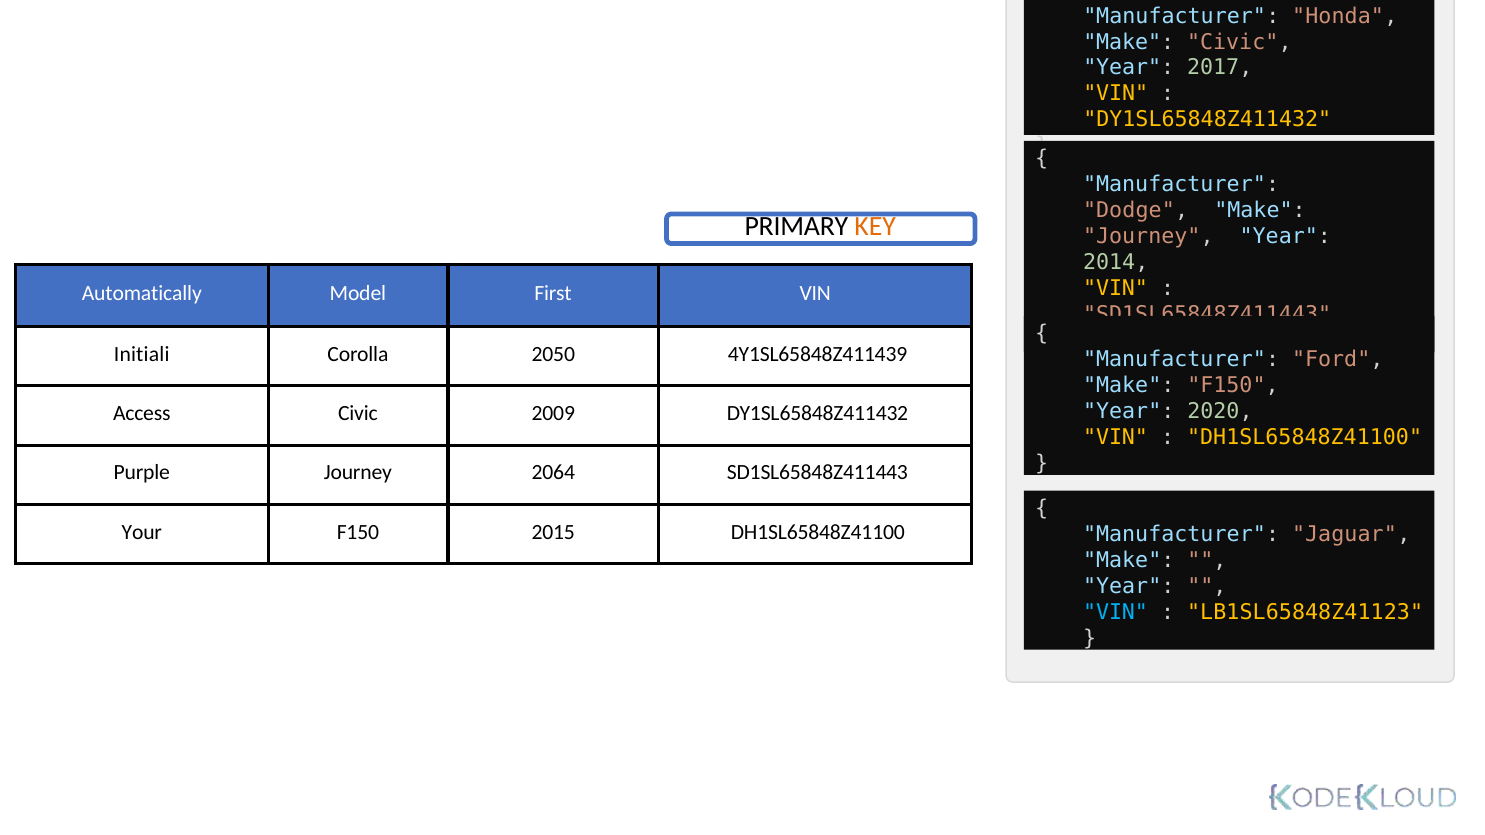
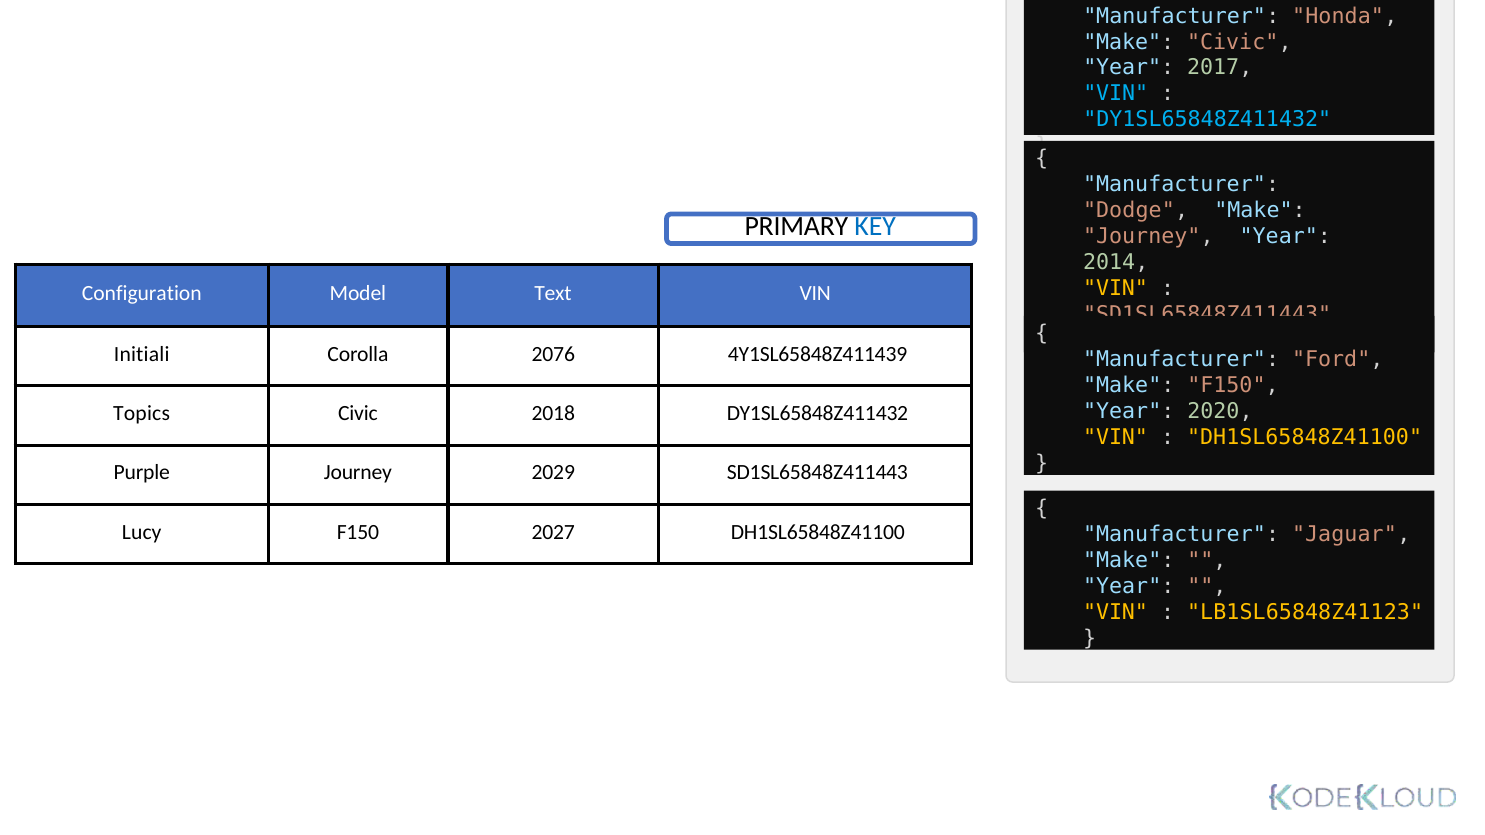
VIN at (1116, 94) colour: yellow -> light blue
DY1SL65848Z411432 at (1207, 120) colour: yellow -> light blue
KEY colour: orange -> blue
Automatically: Automatically -> Configuration
First: First -> Text
2050: 2050 -> 2076
Access: Access -> Topics
2009: 2009 -> 2018
2064: 2064 -> 2029
Your: Your -> Lucy
2015: 2015 -> 2027
VIN at (1116, 612) colour: light blue -> yellow
